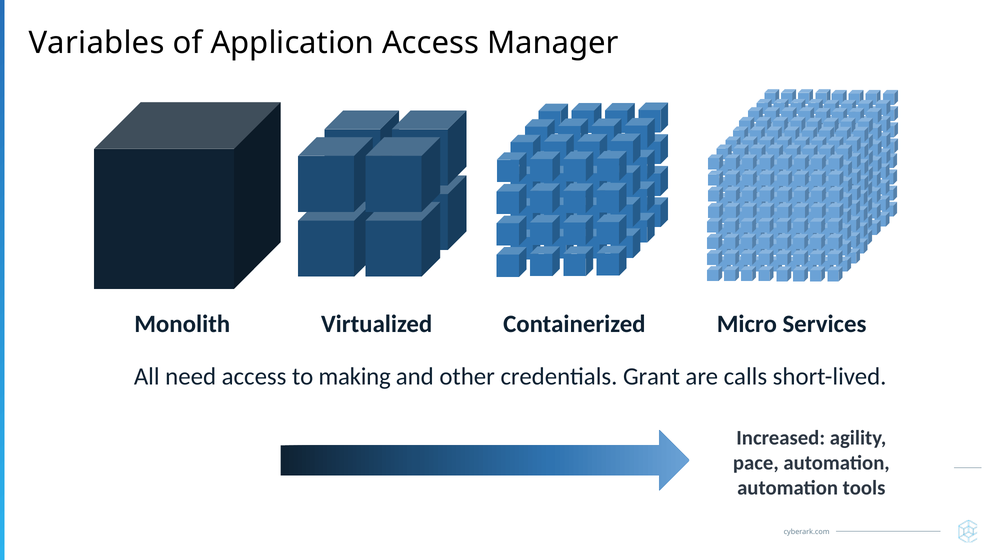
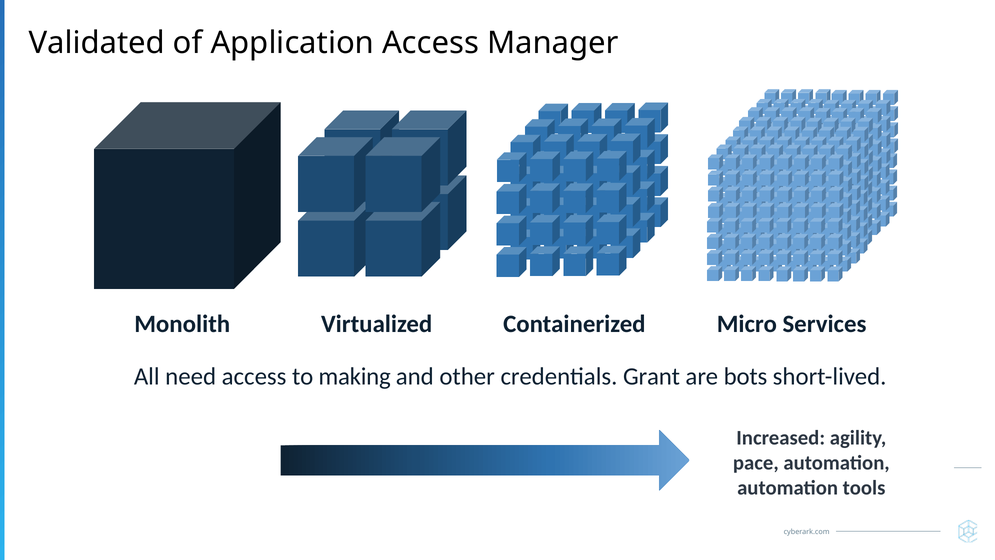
Variables: Variables -> Validated
calls: calls -> bots
